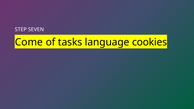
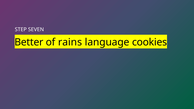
Come: Come -> Better
tasks: tasks -> rains
